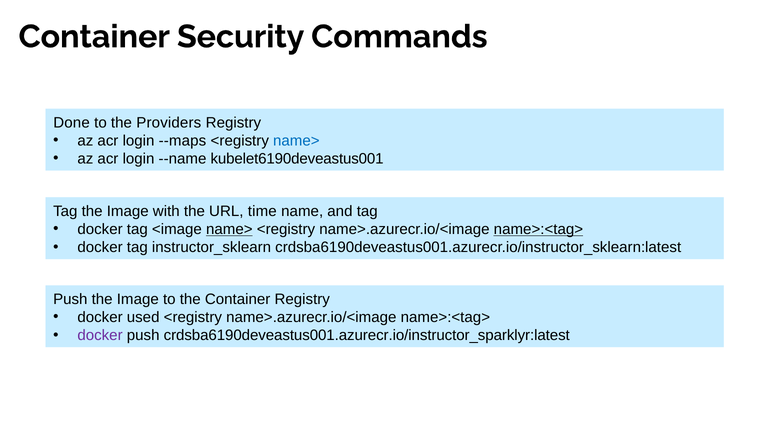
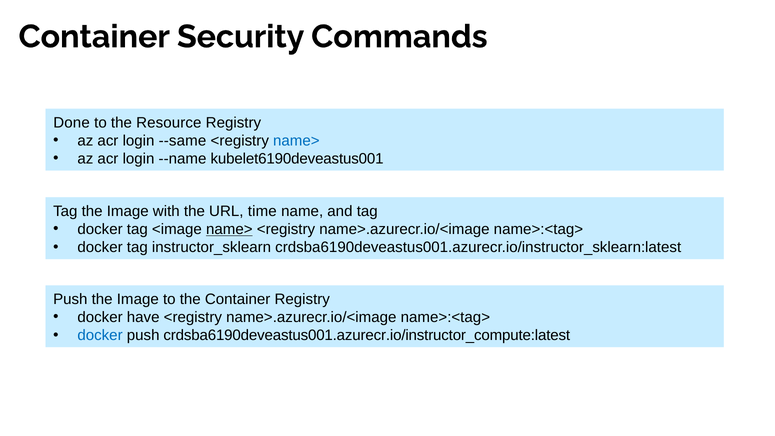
Providers: Providers -> Resource
--maps: --maps -> --same
name>:<tag> at (538, 229) underline: present -> none
used: used -> have
docker at (100, 335) colour: purple -> blue
crdsba6190deveastus001.azurecr.io/instructor_sparklyr:latest: crdsba6190deveastus001.azurecr.io/instructor_sparklyr:latest -> crdsba6190deveastus001.azurecr.io/instructor_compute:latest
